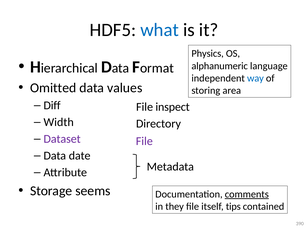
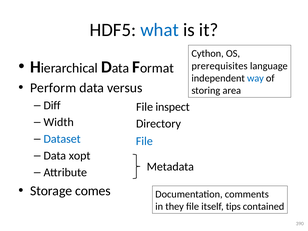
Physics: Physics -> Cython
alphanumeric: alphanumeric -> prerequisites
Omitted: Omitted -> Perform
values: values -> versus
Dataset colour: purple -> blue
File at (144, 141) colour: purple -> blue
date: date -> xopt
seems: seems -> comes
comments underline: present -> none
